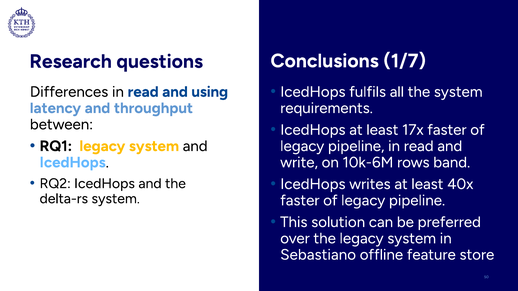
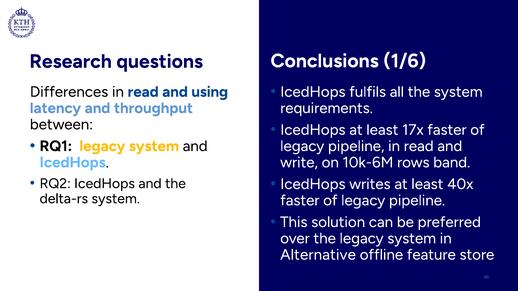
1/7: 1/7 -> 1/6
Sebastiano: Sebastiano -> Alternative
